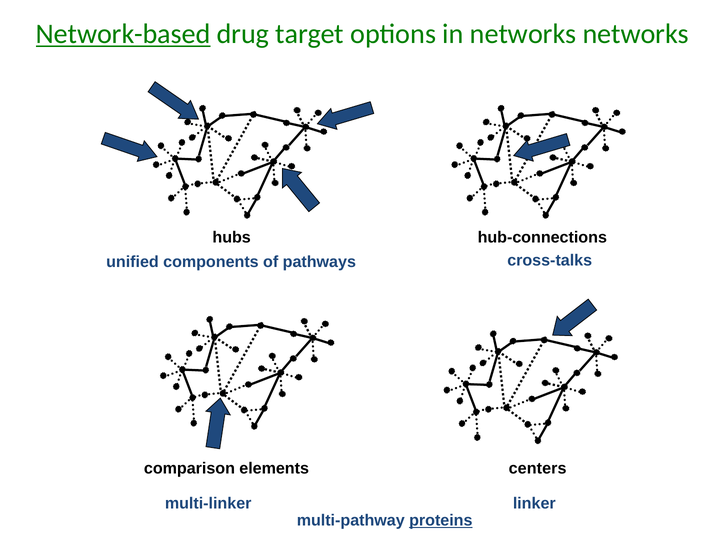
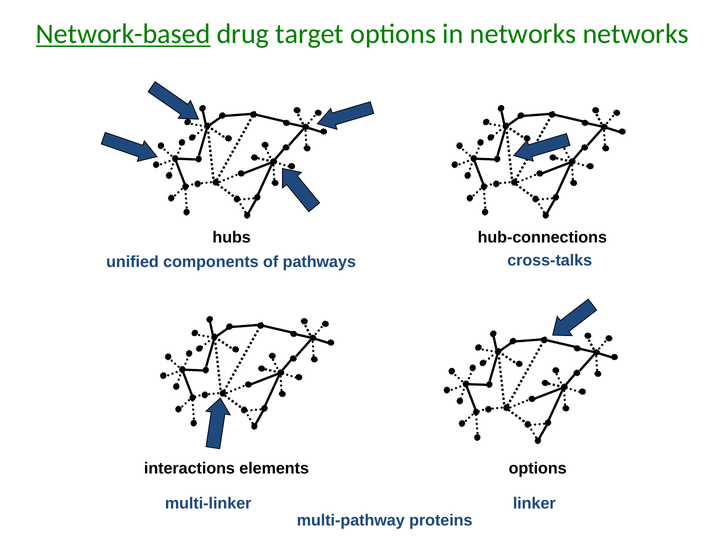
comparison: comparison -> interactions
elements centers: centers -> options
proteins underline: present -> none
